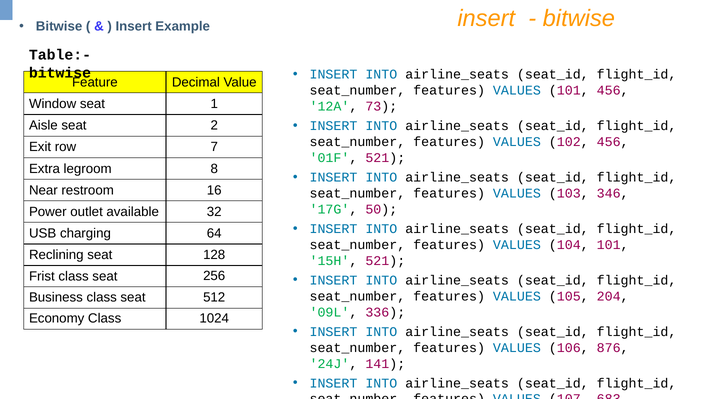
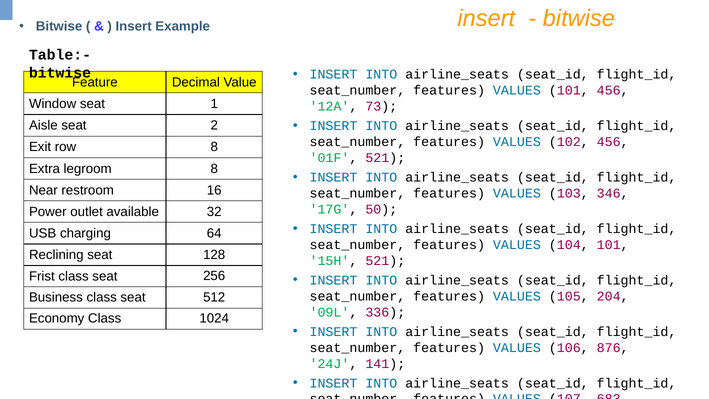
row 7: 7 -> 8
